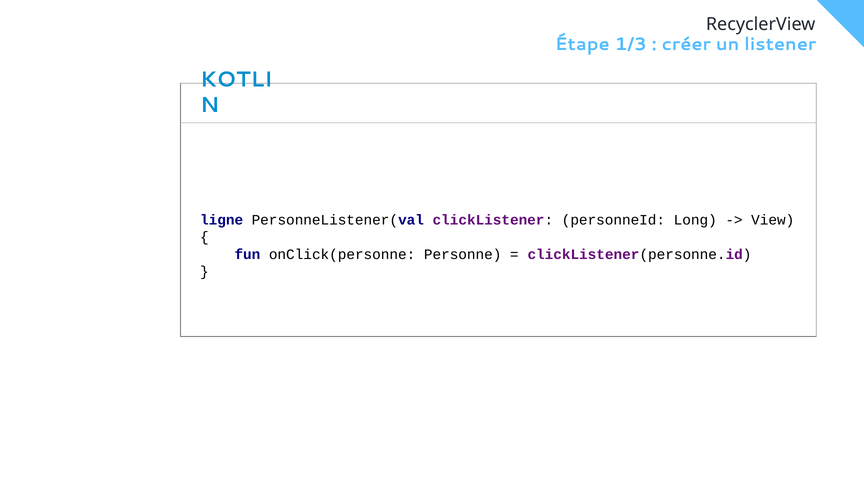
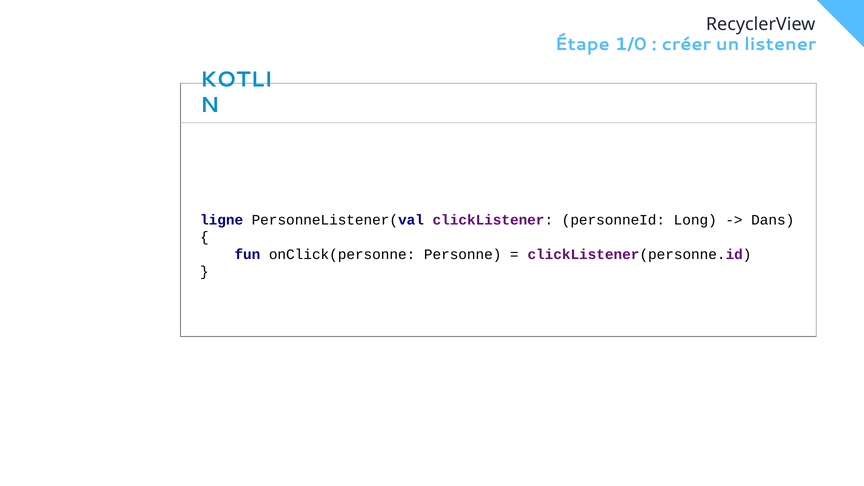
1/3: 1/3 -> 1/0
View: View -> Dans
